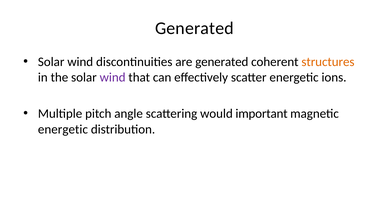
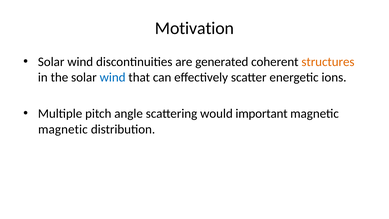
Generated at (194, 28): Generated -> Motivation
wind at (113, 77) colour: purple -> blue
energetic at (63, 129): energetic -> magnetic
